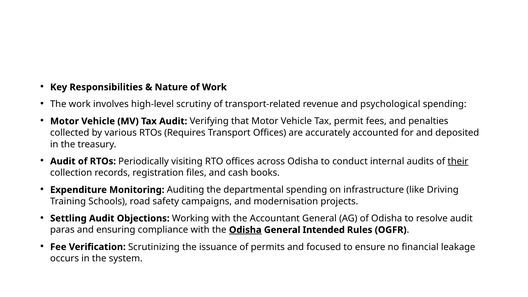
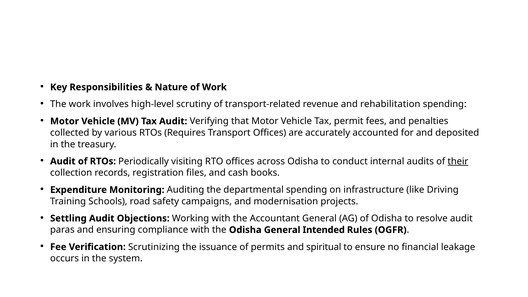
psychological: psychological -> rehabilitation
Odisha at (245, 230) underline: present -> none
focused: focused -> spiritual
